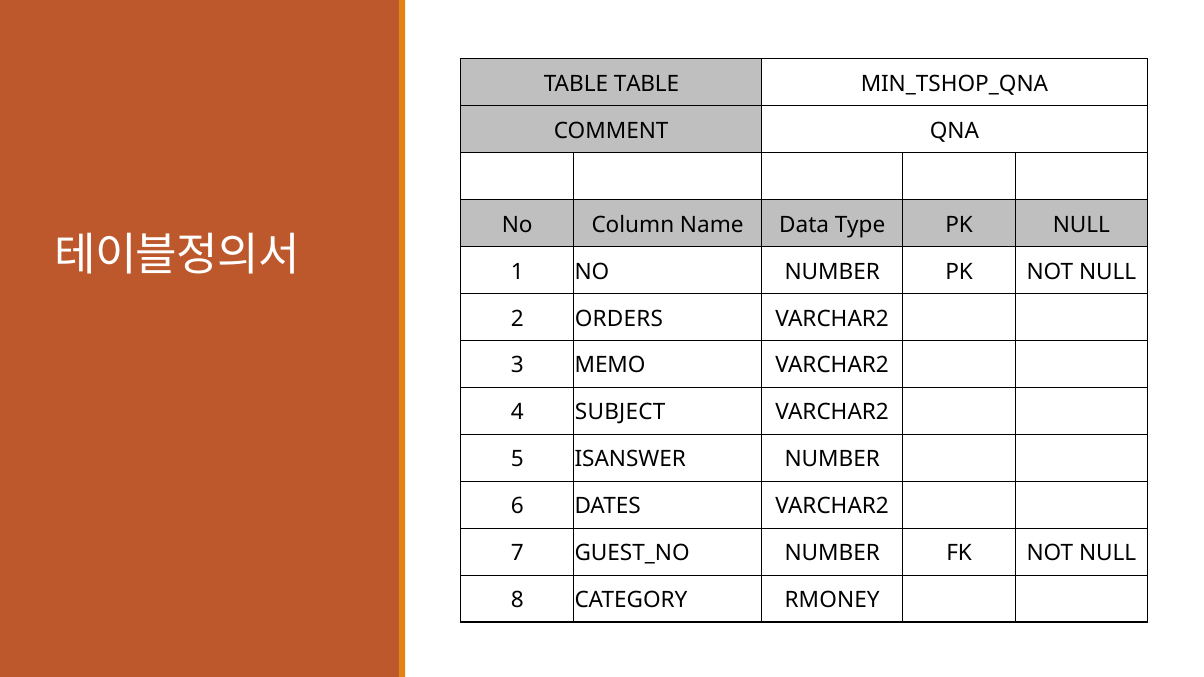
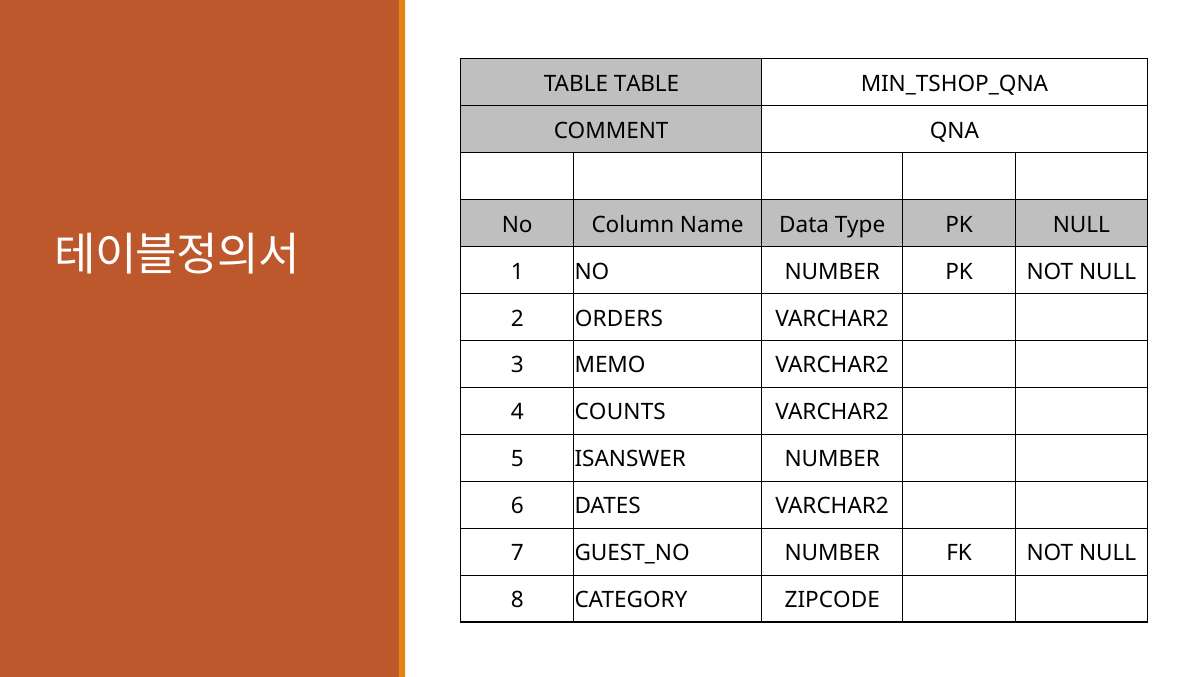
SUBJECT: SUBJECT -> COUNTS
RMONEY: RMONEY -> ZIPCODE
